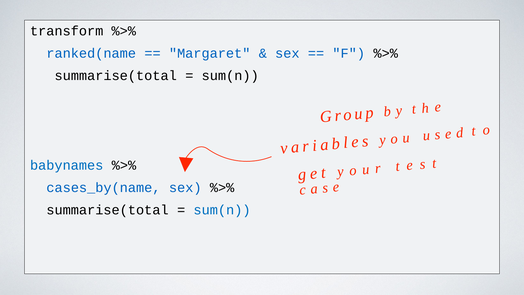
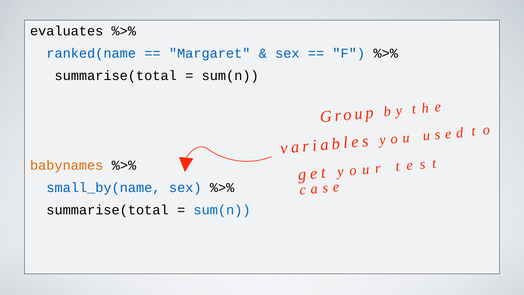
transform: transform -> evaluates
babynames colour: blue -> orange
cases_by(name: cases_by(name -> small_by(name
